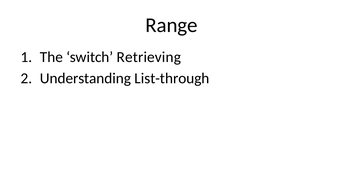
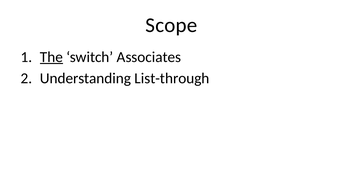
Range: Range -> Scope
The underline: none -> present
Retrieving: Retrieving -> Associates
